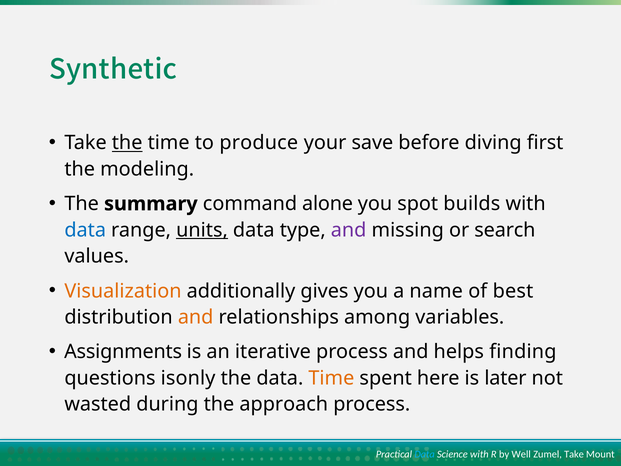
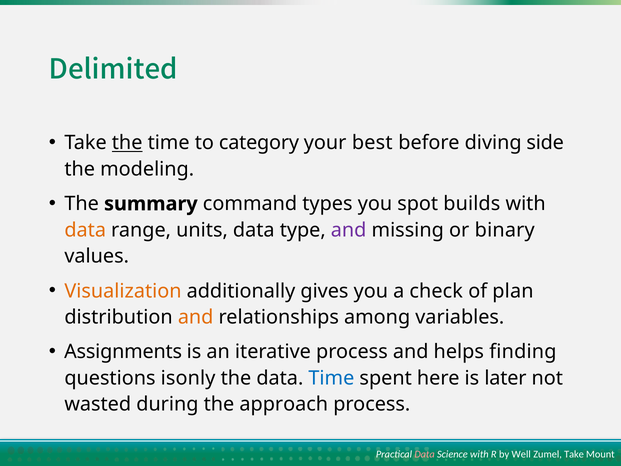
Synthetic: Synthetic -> Delimited
produce: produce -> category
save: save -> best
first: first -> side
alone: alone -> types
data at (85, 230) colour: blue -> orange
units underline: present -> none
search: search -> binary
name: name -> check
best: best -> plan
Time at (331, 378) colour: orange -> blue
Data at (425, 454) colour: light blue -> pink
